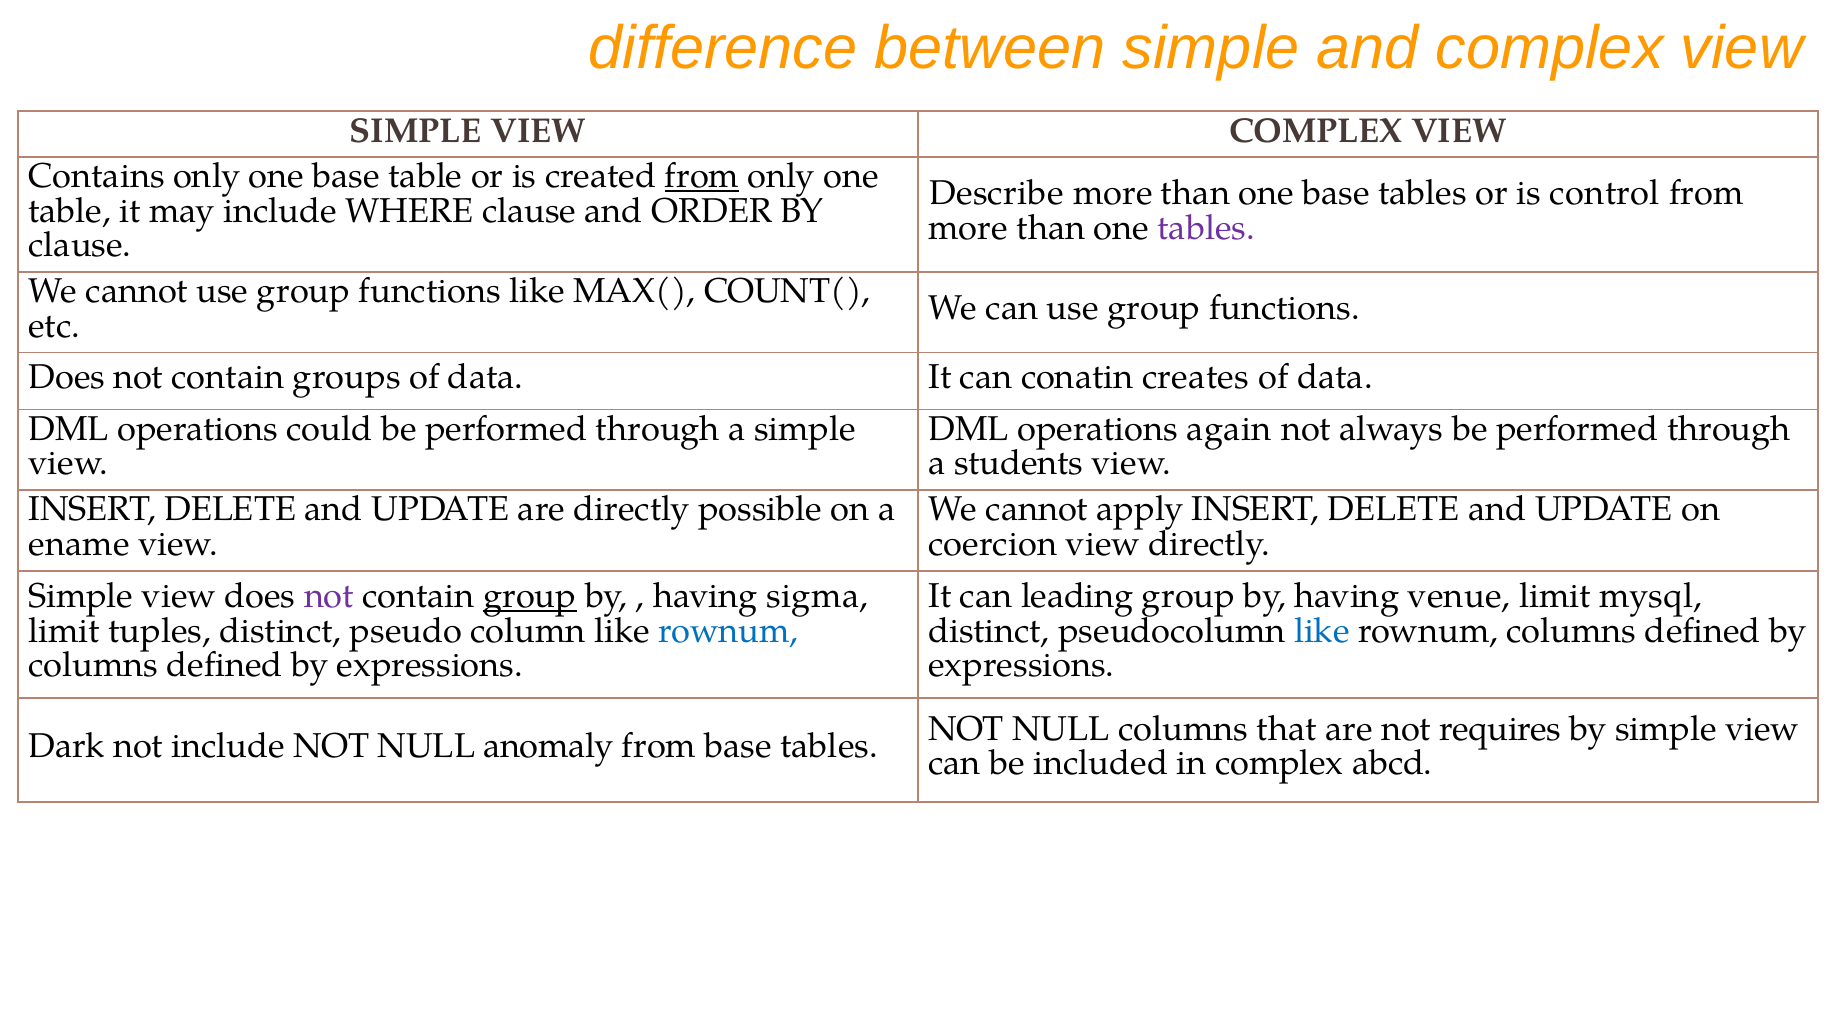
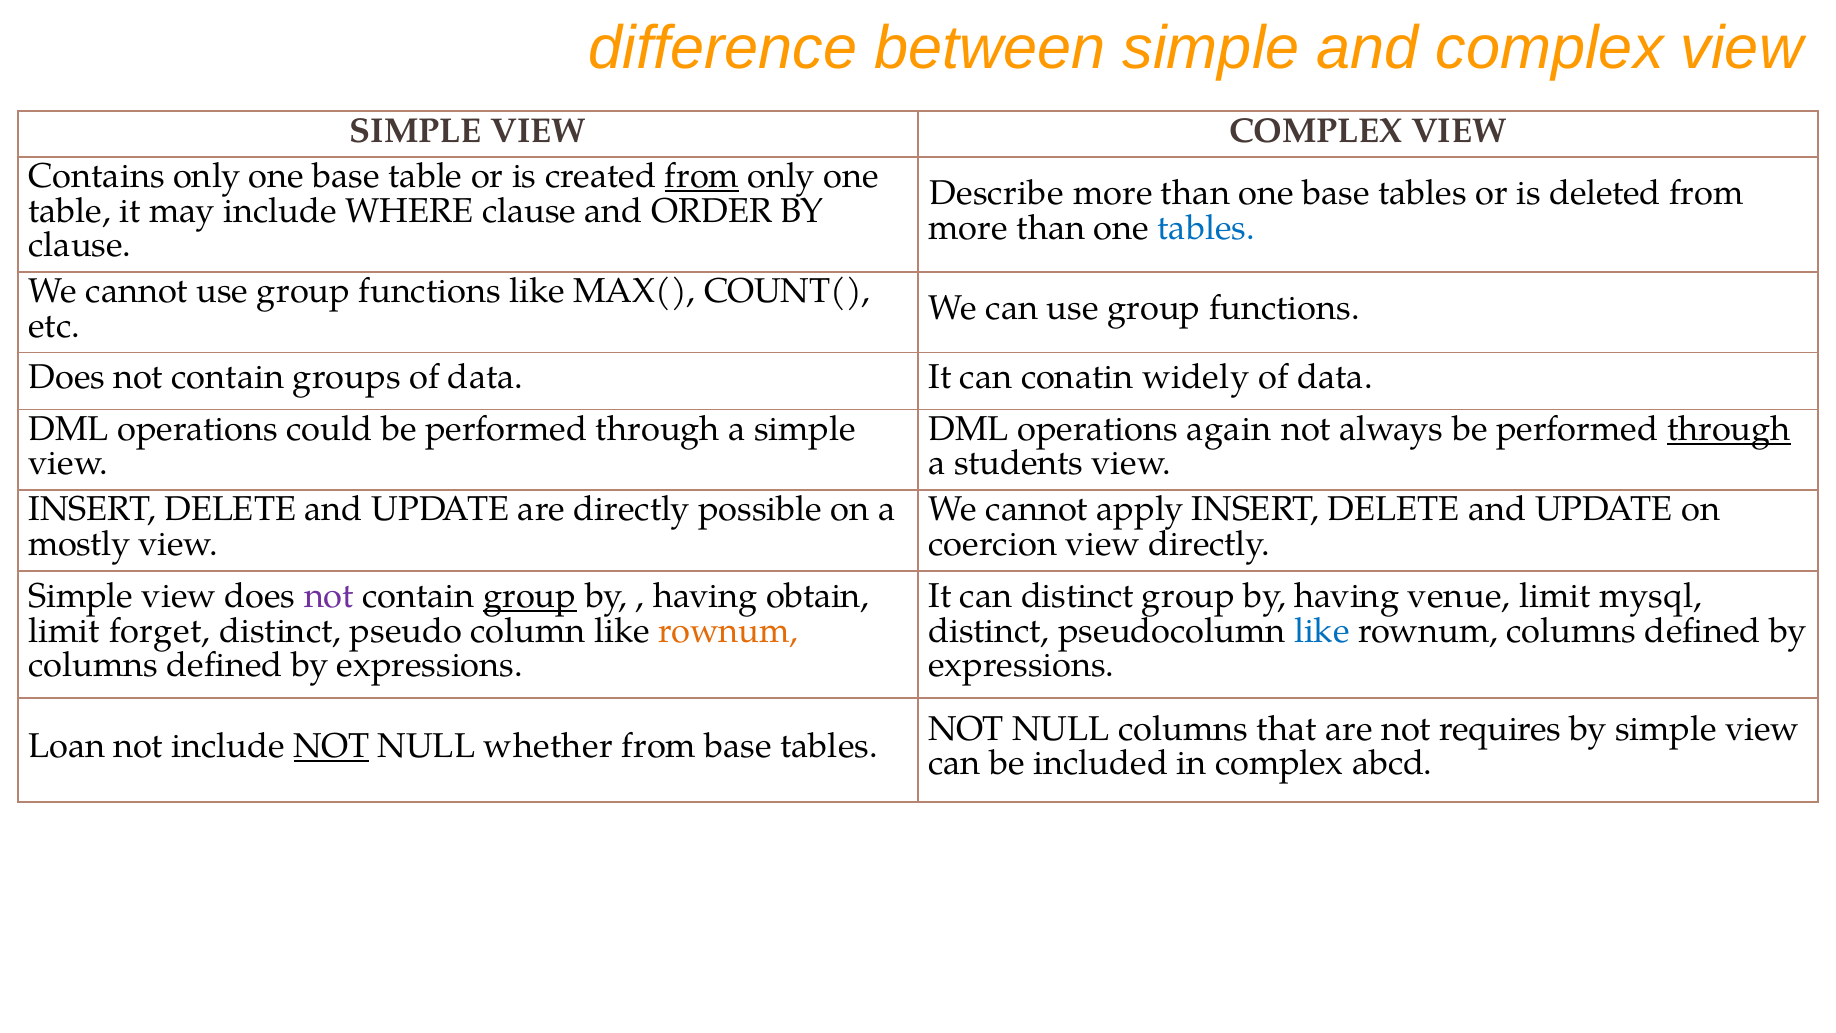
control: control -> deleted
tables at (1206, 228) colour: purple -> blue
creates: creates -> widely
through at (1729, 429) underline: none -> present
ename: ename -> mostly
sigma: sigma -> obtain
can leading: leading -> distinct
tuples: tuples -> forget
rownum at (728, 631) colour: blue -> orange
Dark: Dark -> Loan
NOT at (332, 746) underline: none -> present
anomaly: anomaly -> whether
